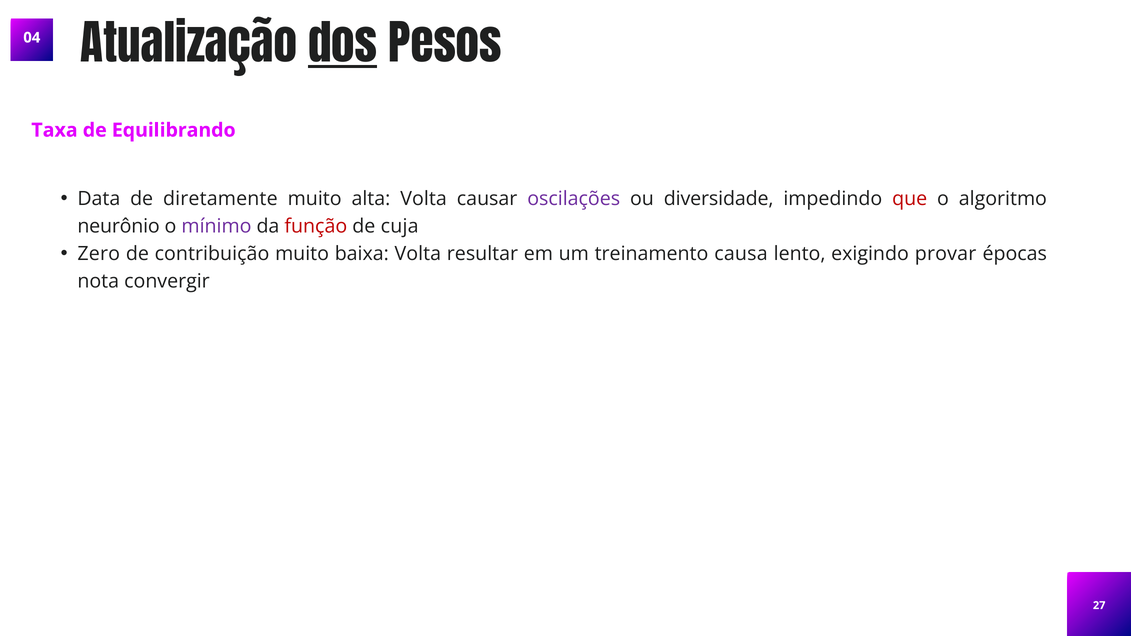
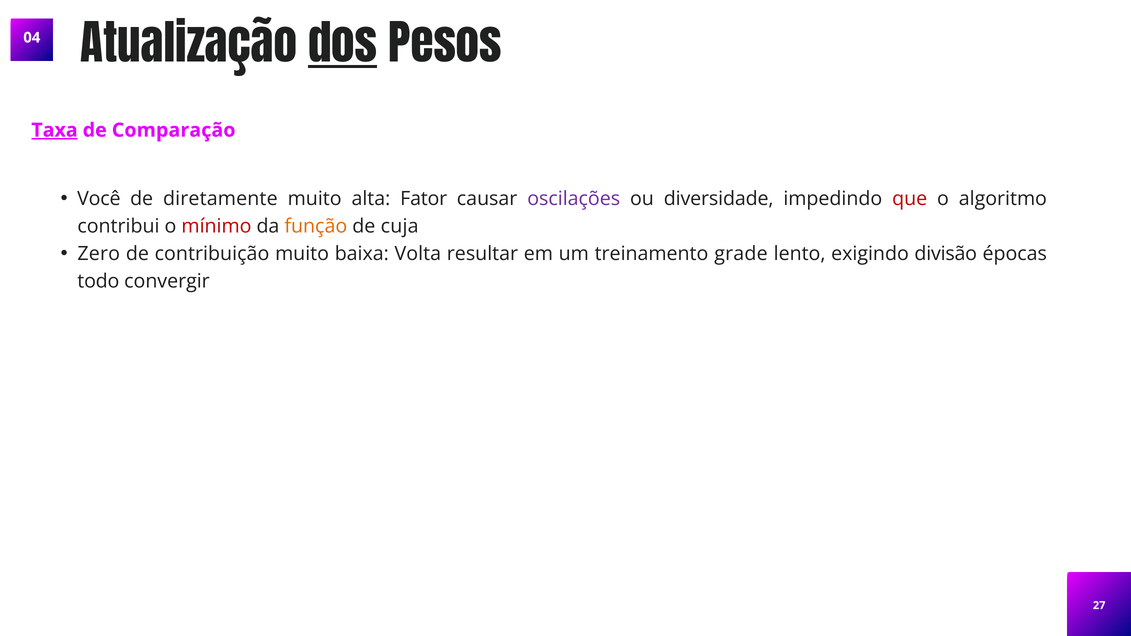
Taxa underline: none -> present
Equilibrando: Equilibrando -> Comparação
Data: Data -> Você
alta Volta: Volta -> Fator
neurônio: neurônio -> contribui
mínimo colour: purple -> red
função colour: red -> orange
causa: causa -> grade
provar: provar -> divisão
nota: nota -> todo
